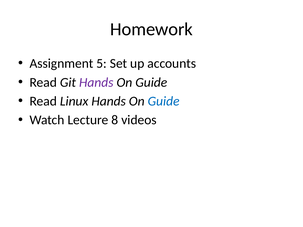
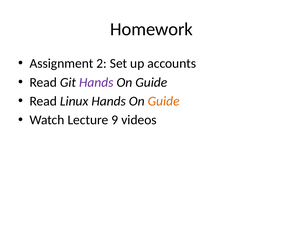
5: 5 -> 2
Guide at (164, 101) colour: blue -> orange
8: 8 -> 9
